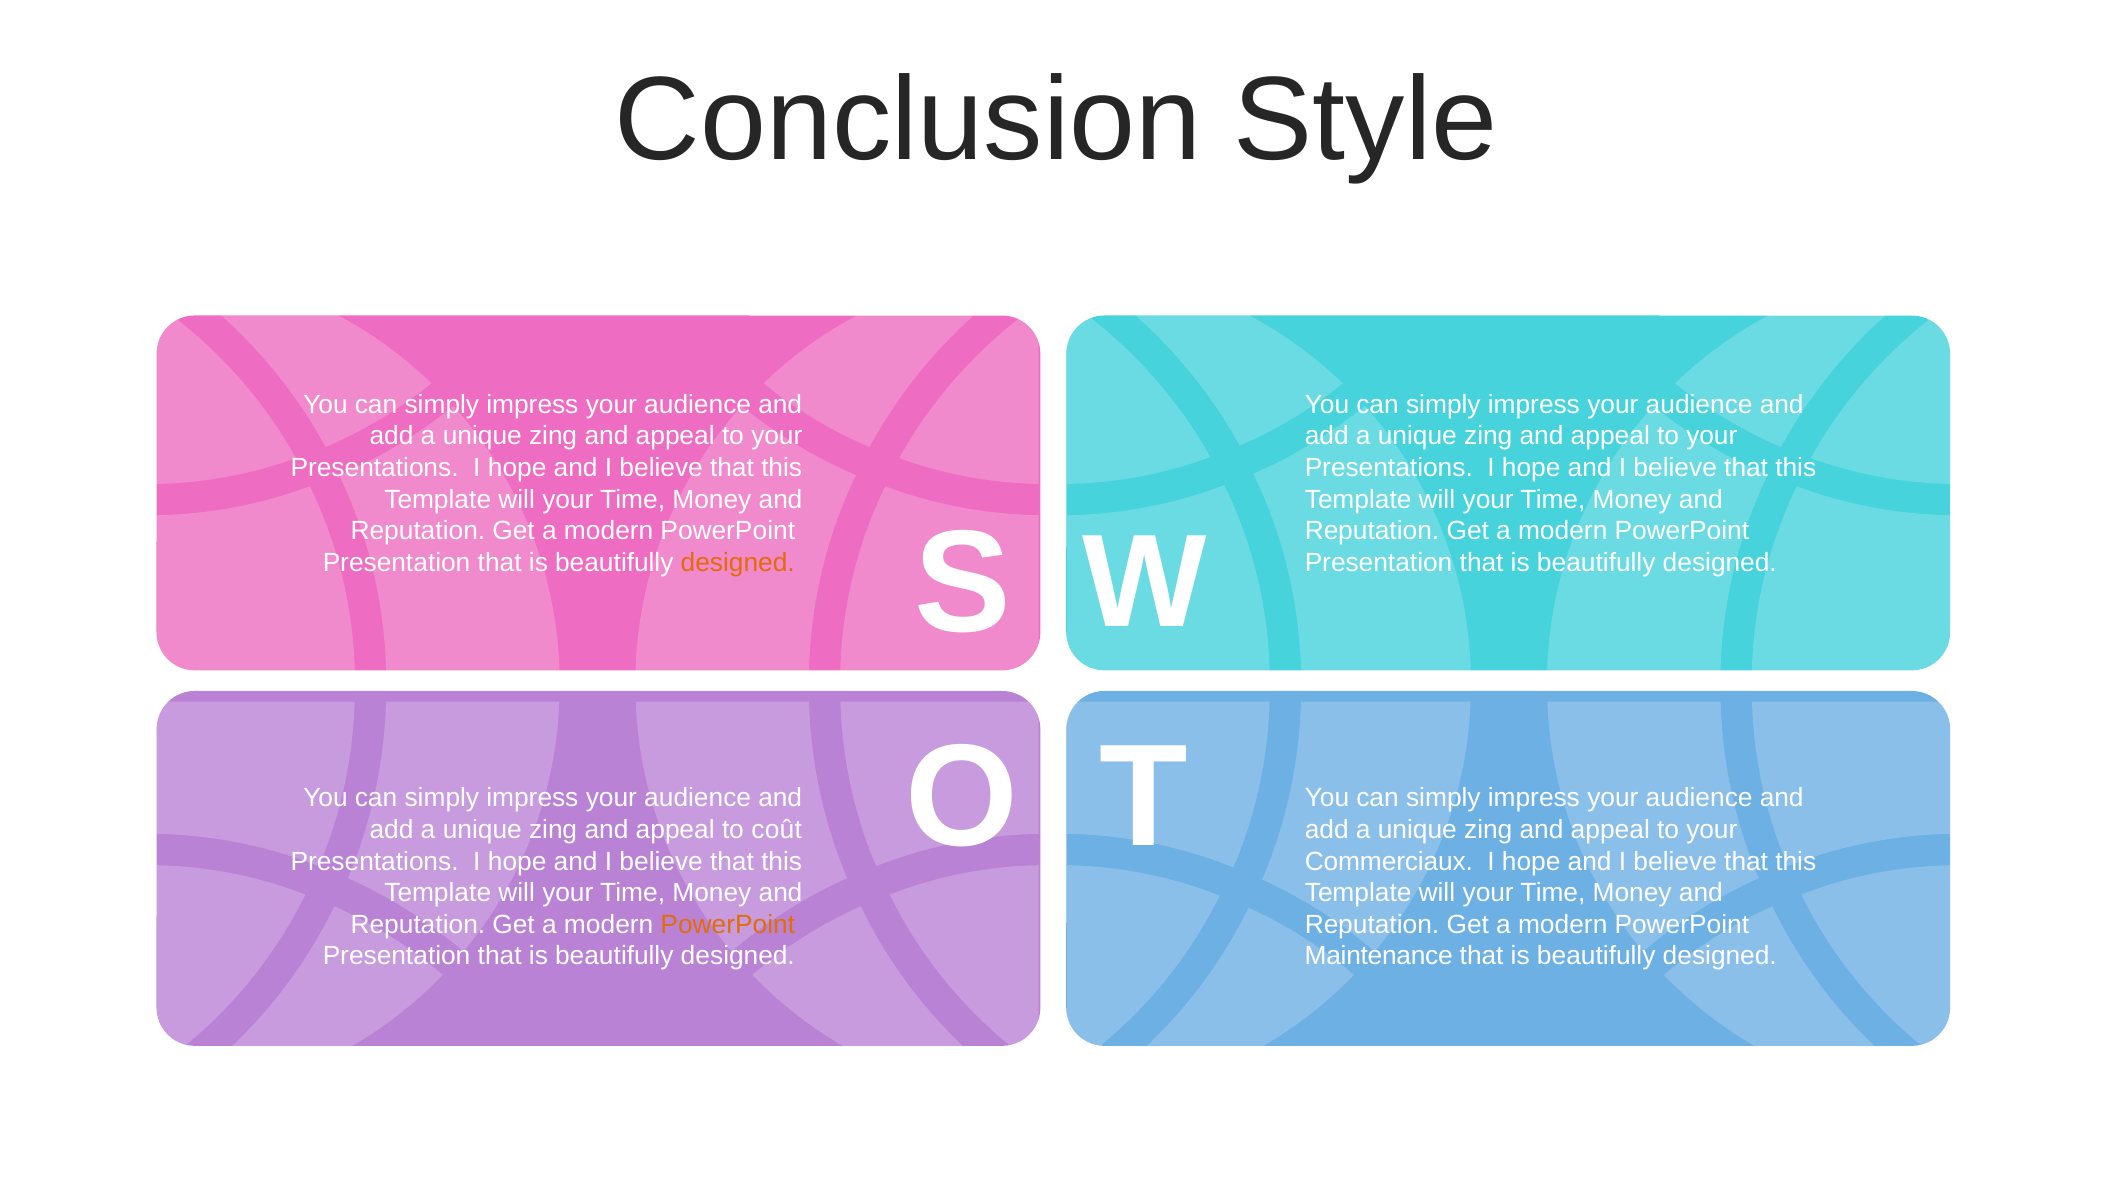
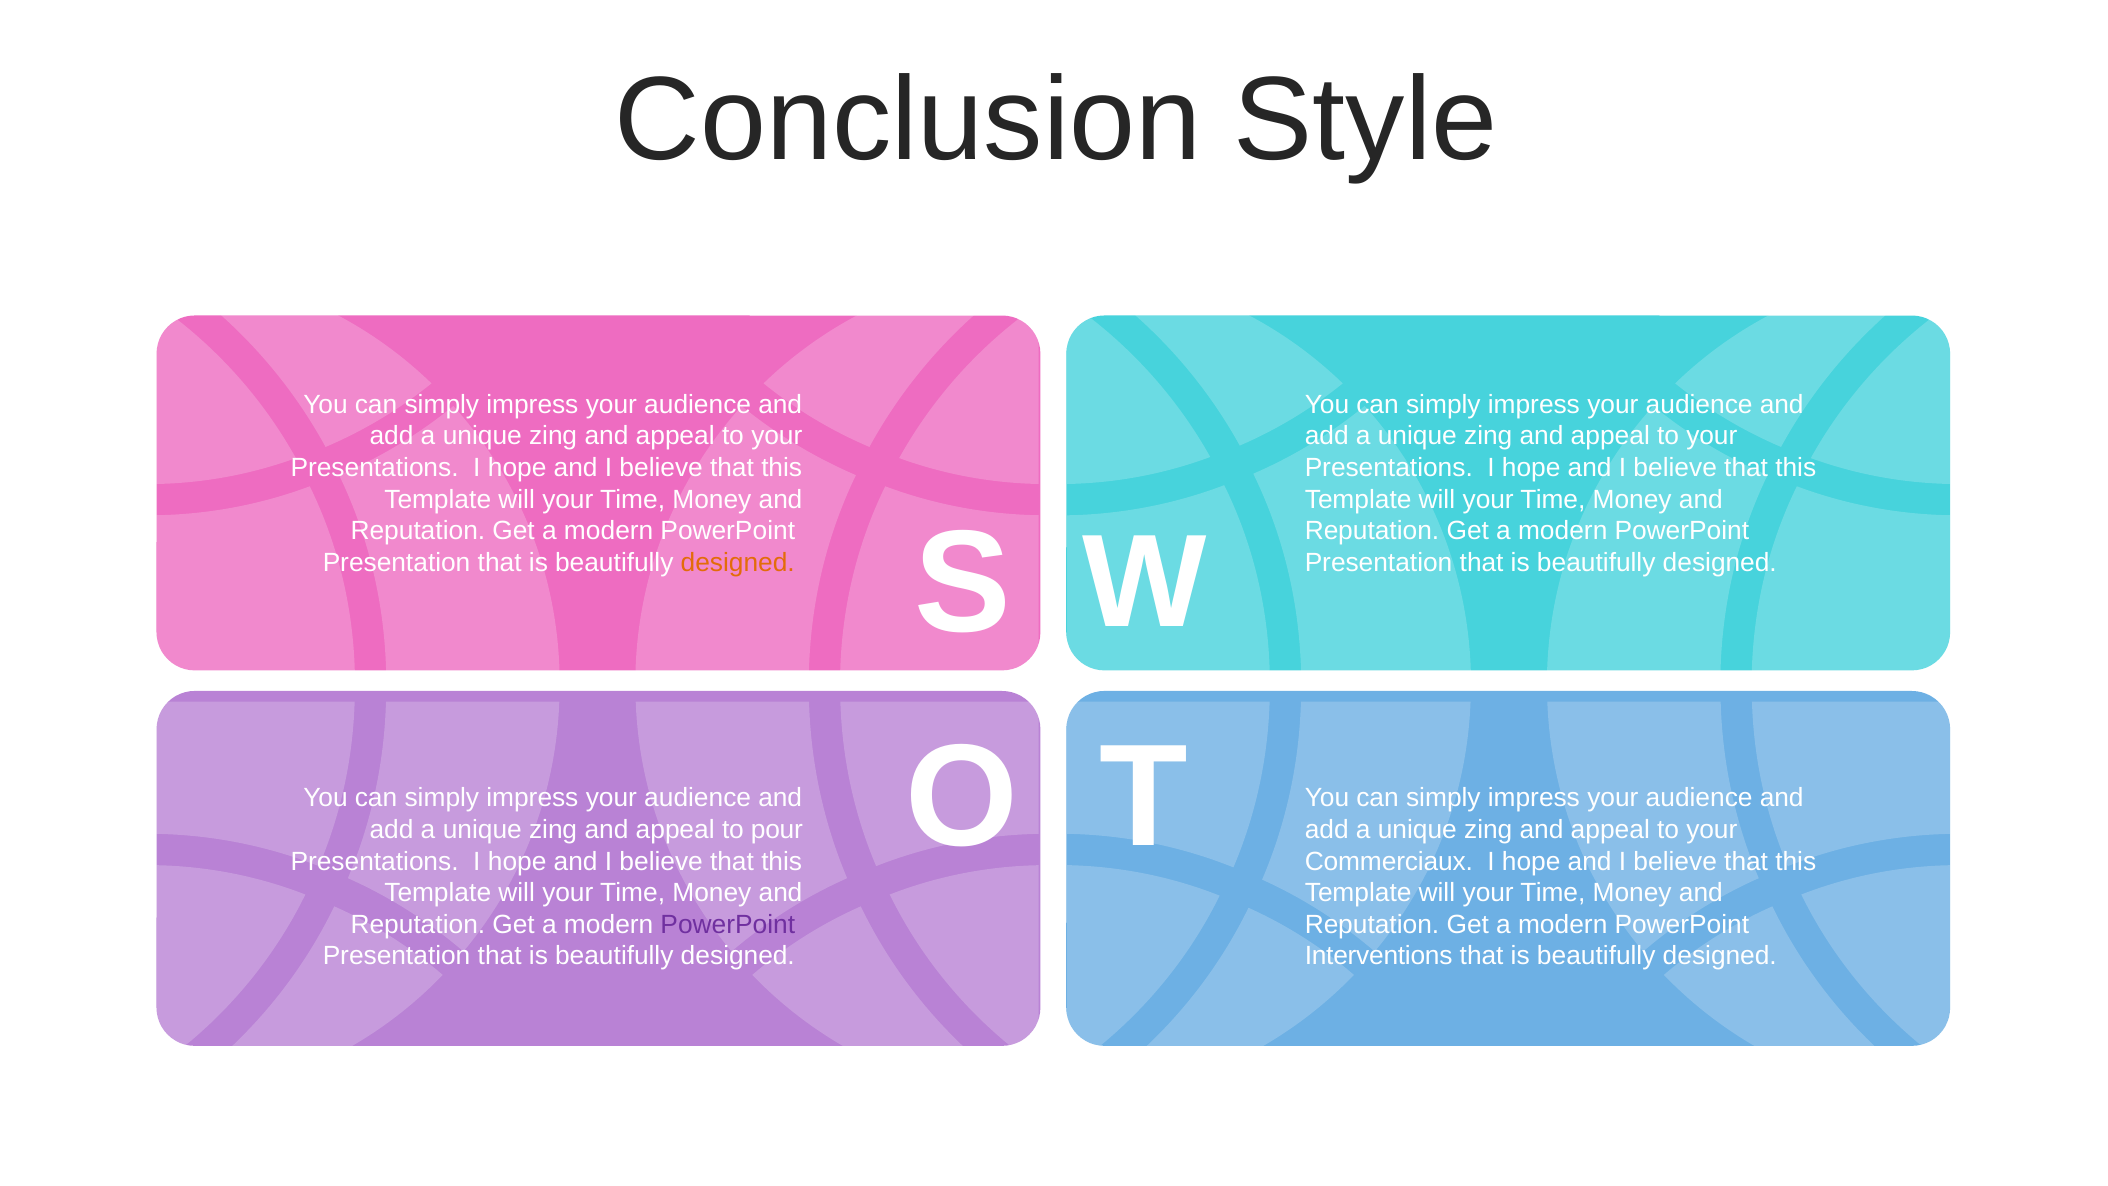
coût: coût -> pour
PowerPoint at (728, 924) colour: orange -> purple
Maintenance: Maintenance -> Interventions
